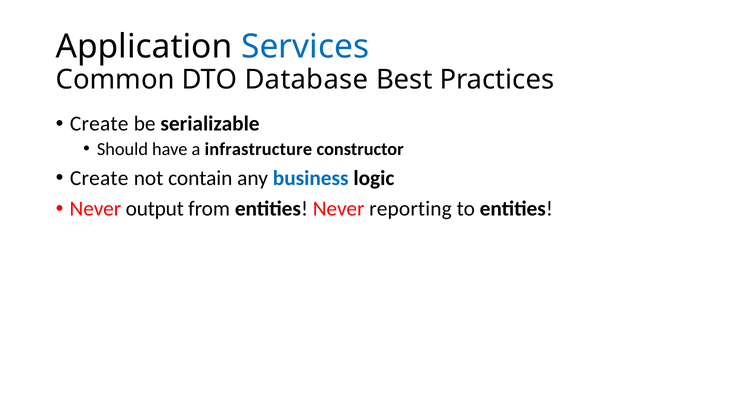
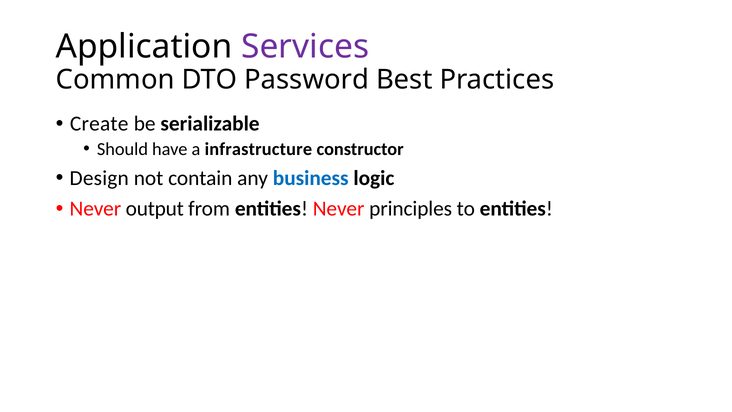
Services colour: blue -> purple
Database: Database -> Password
Create at (99, 178): Create -> Design
reporting: reporting -> principles
